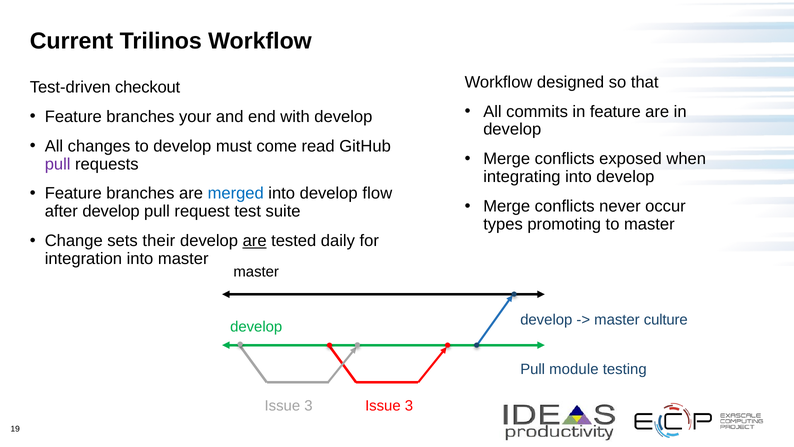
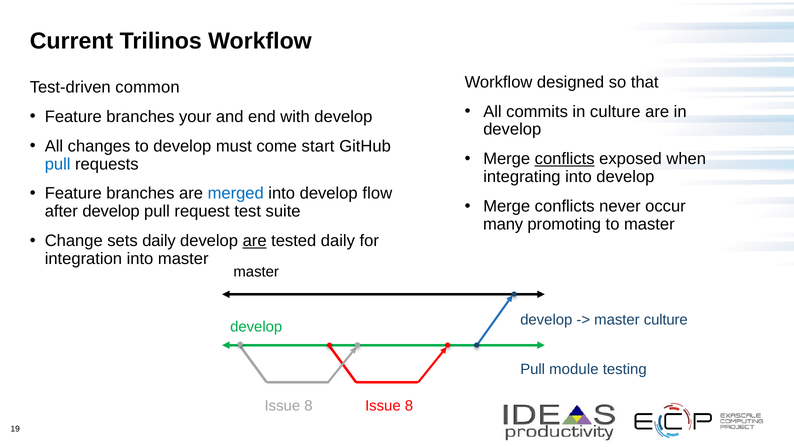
checkout: checkout -> common
in feature: feature -> culture
read: read -> start
conflicts at (565, 159) underline: none -> present
pull at (58, 164) colour: purple -> blue
types: types -> many
sets their: their -> daily
3 at (308, 406): 3 -> 8
3 at (409, 406): 3 -> 8
